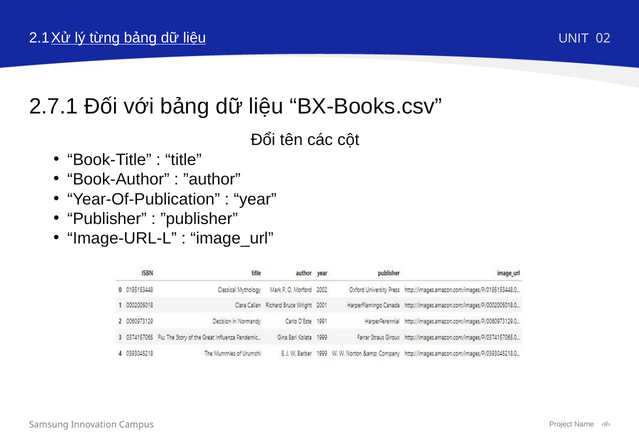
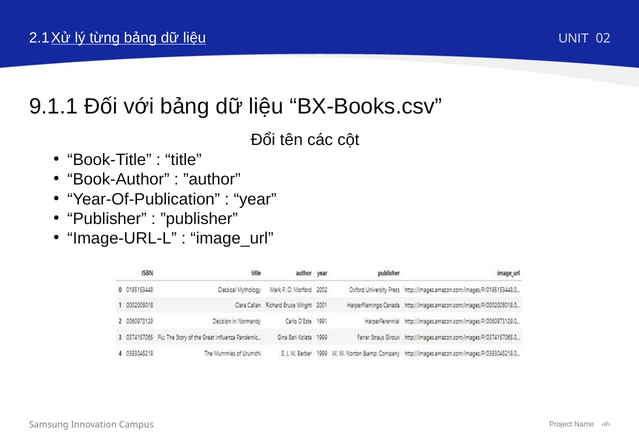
2.7.1: 2.7.1 -> 9.1.1
